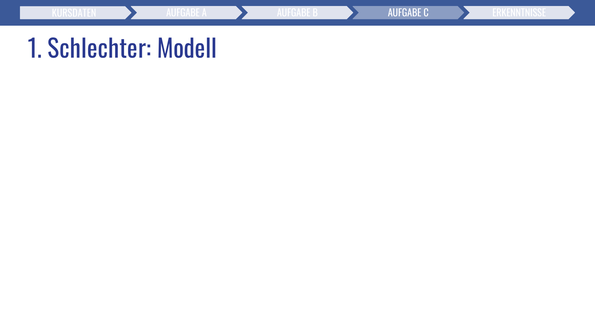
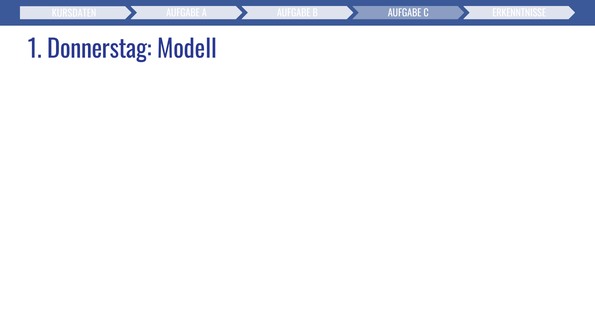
Schlechter: Schlechter -> Donnerstag
